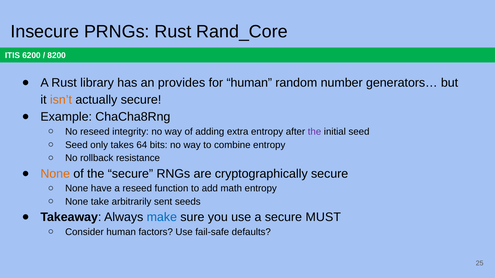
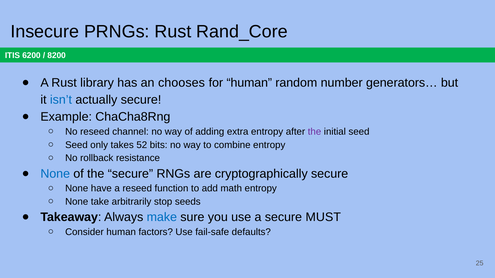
provides: provides -> chooses
isn’t colour: orange -> blue
integrity: integrity -> channel
64: 64 -> 52
None at (55, 174) colour: orange -> blue
sent: sent -> stop
